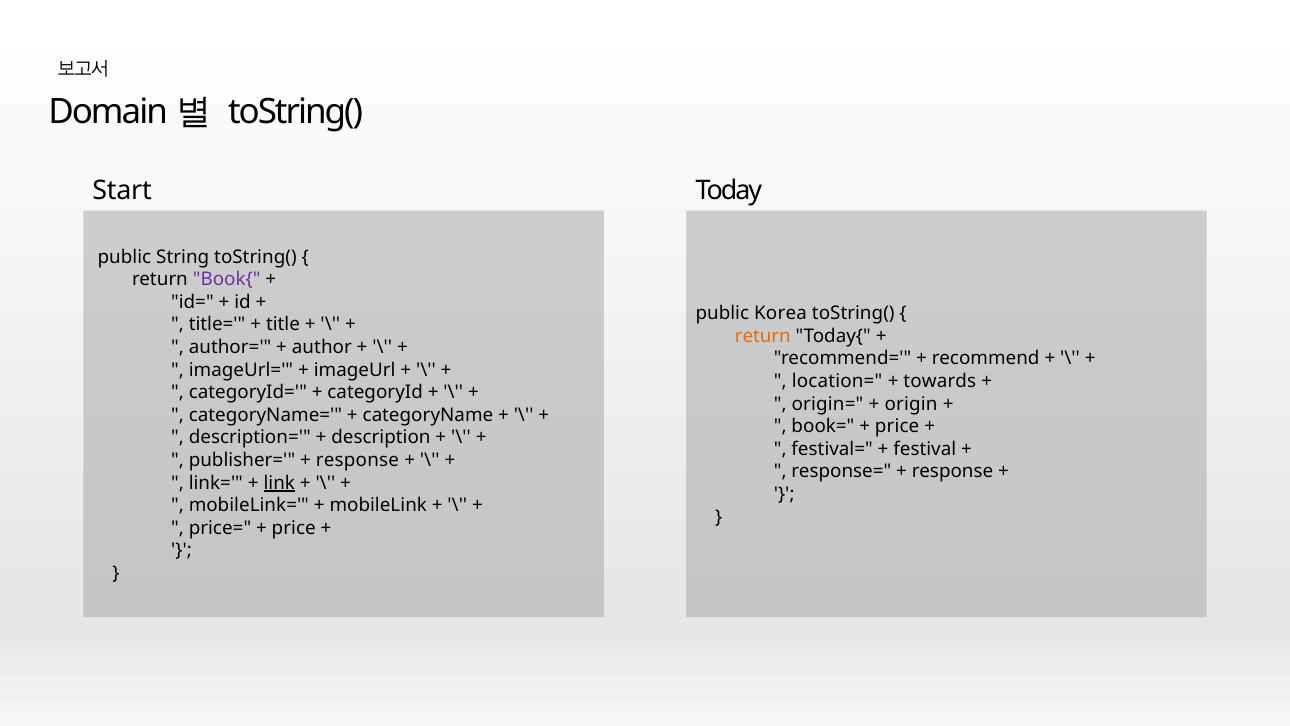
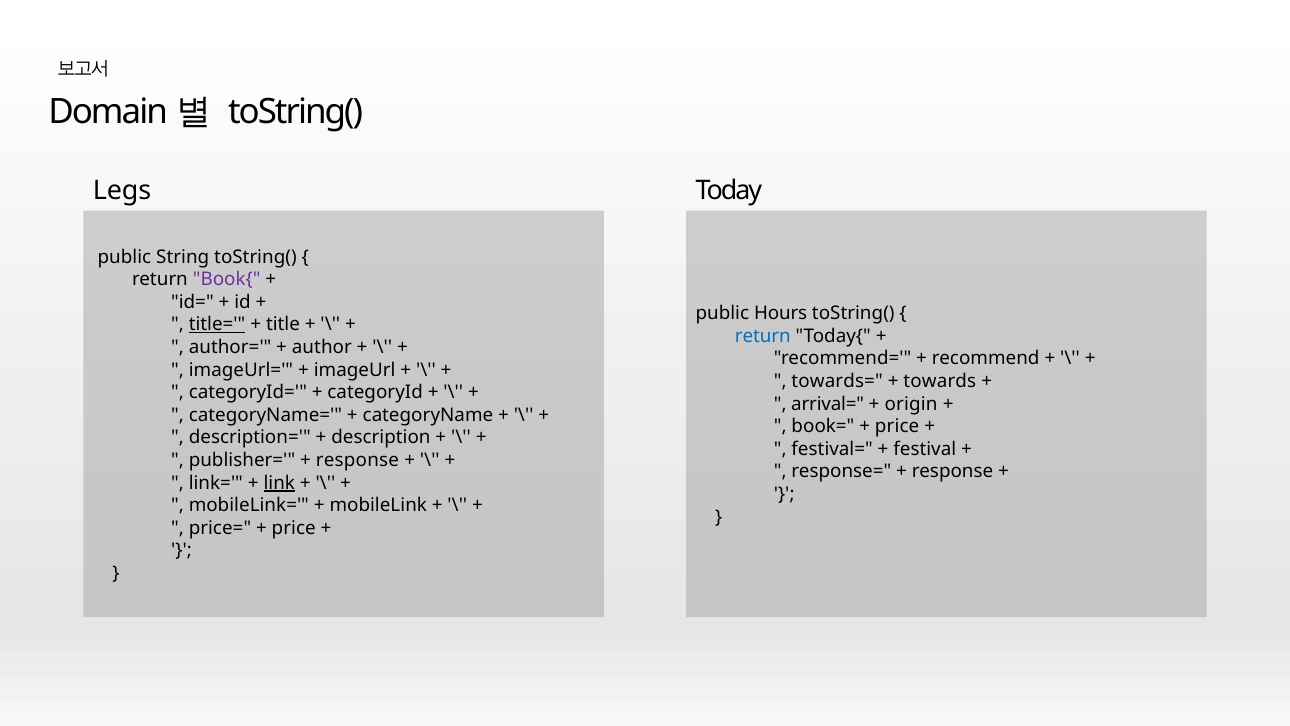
Start: Start -> Legs
Korea: Korea -> Hours
title= underline: none -> present
return at (763, 336) colour: orange -> blue
location=: location= -> towards=
origin=: origin= -> arrival=
